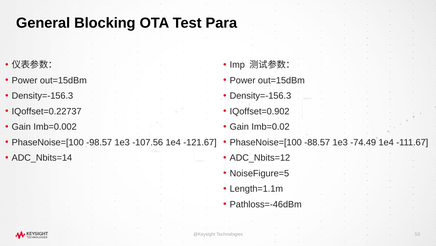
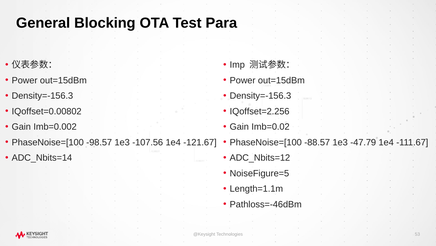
IQoffset=0.902: IQoffset=0.902 -> IQoffset=2.256
IQoffset=0.22737: IQoffset=0.22737 -> IQoffset=0.00802
-74.49: -74.49 -> -47.79
